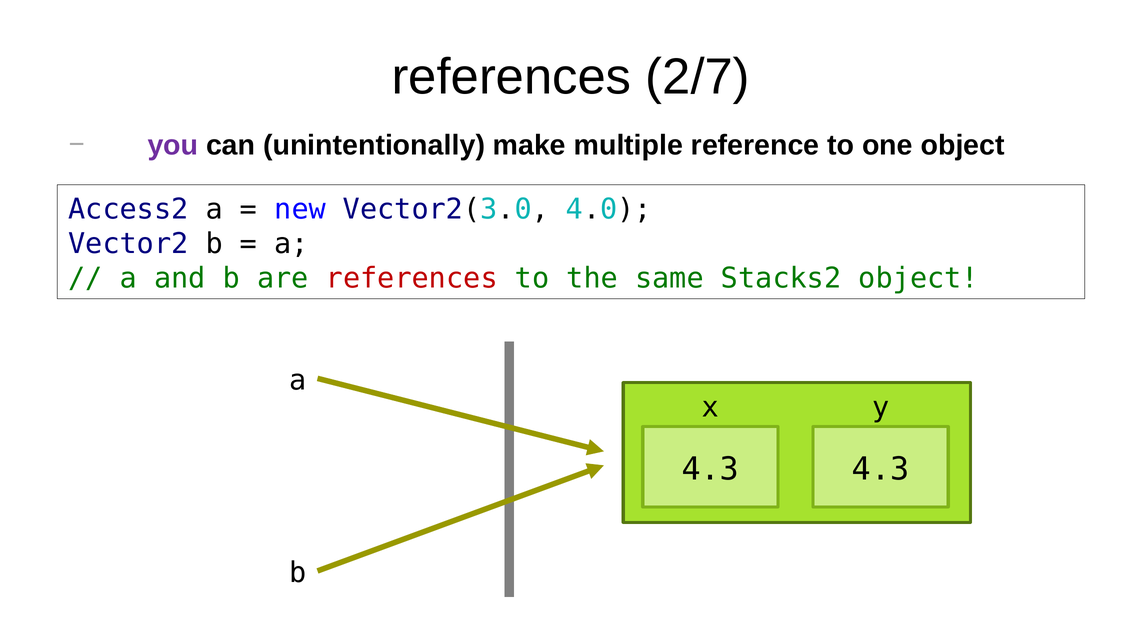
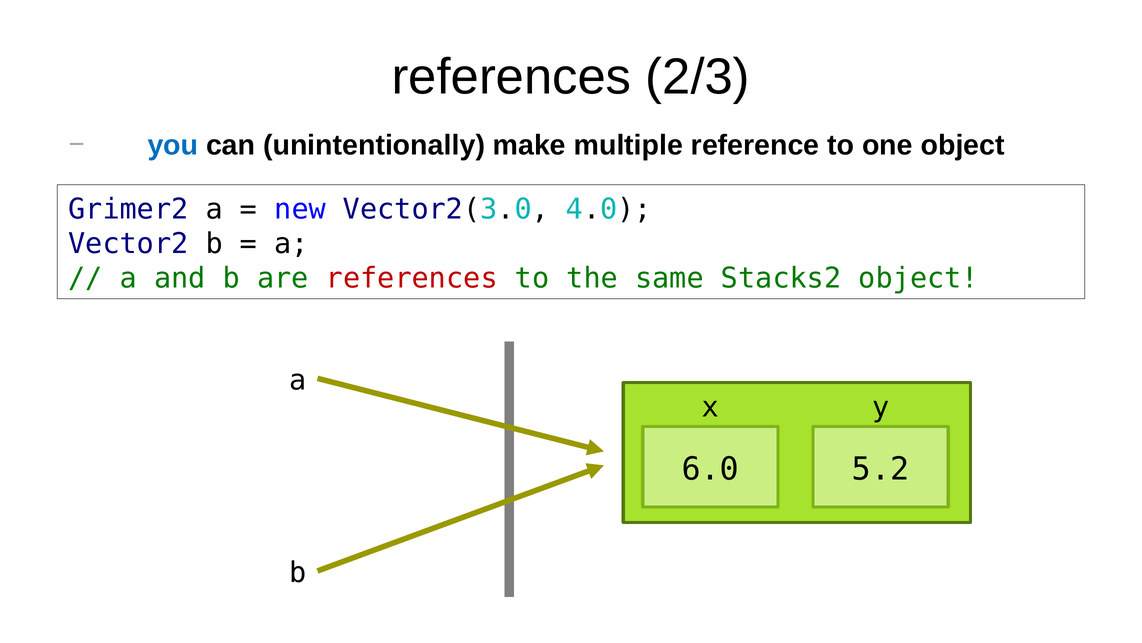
2/7: 2/7 -> 2/3
you colour: purple -> blue
Access2: Access2 -> Grimer2
4.3 at (710, 469): 4.3 -> 6.0
4.3 at (881, 469): 4.3 -> 5.2
